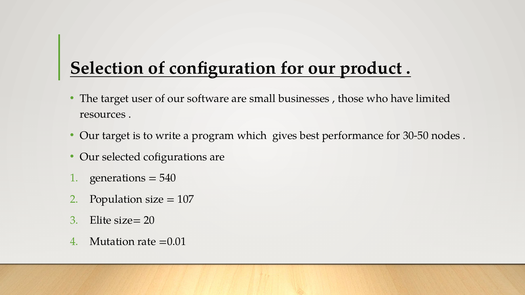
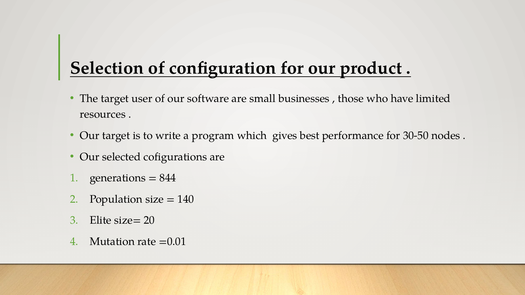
540: 540 -> 844
107: 107 -> 140
